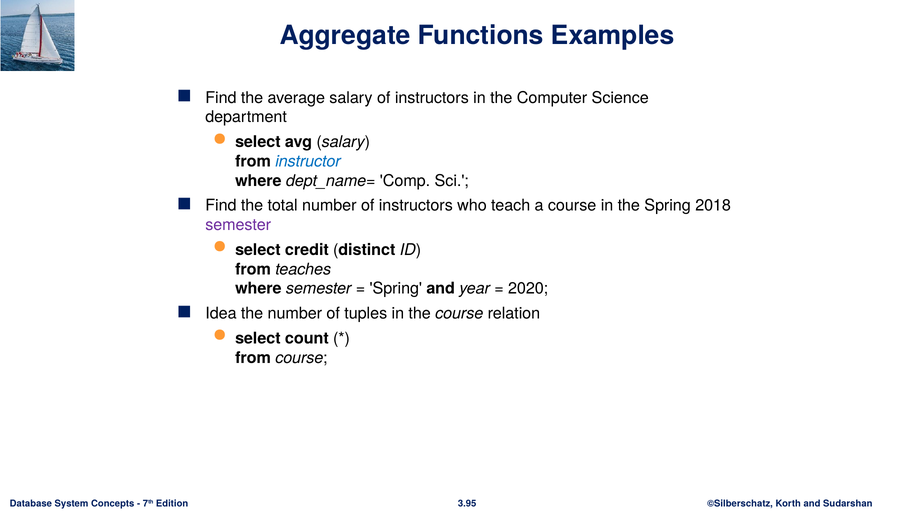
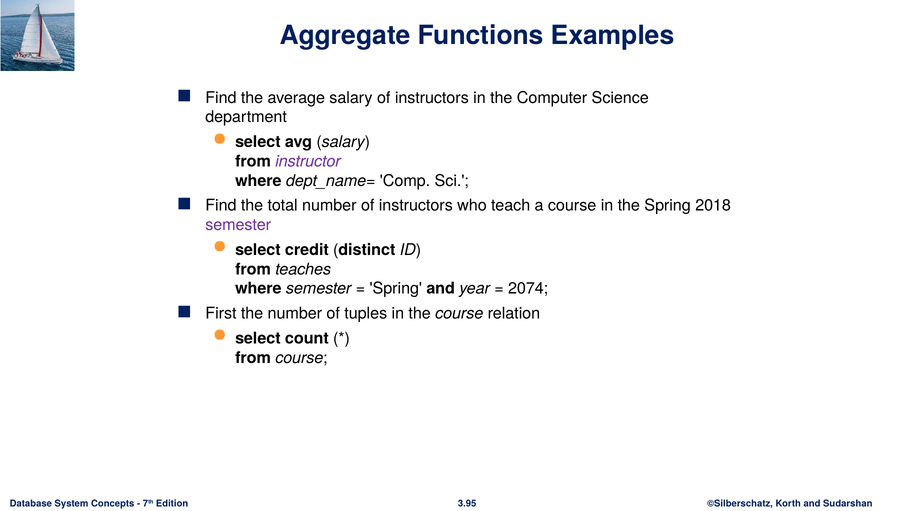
instructor colour: blue -> purple
2020: 2020 -> 2074
Idea: Idea -> First
